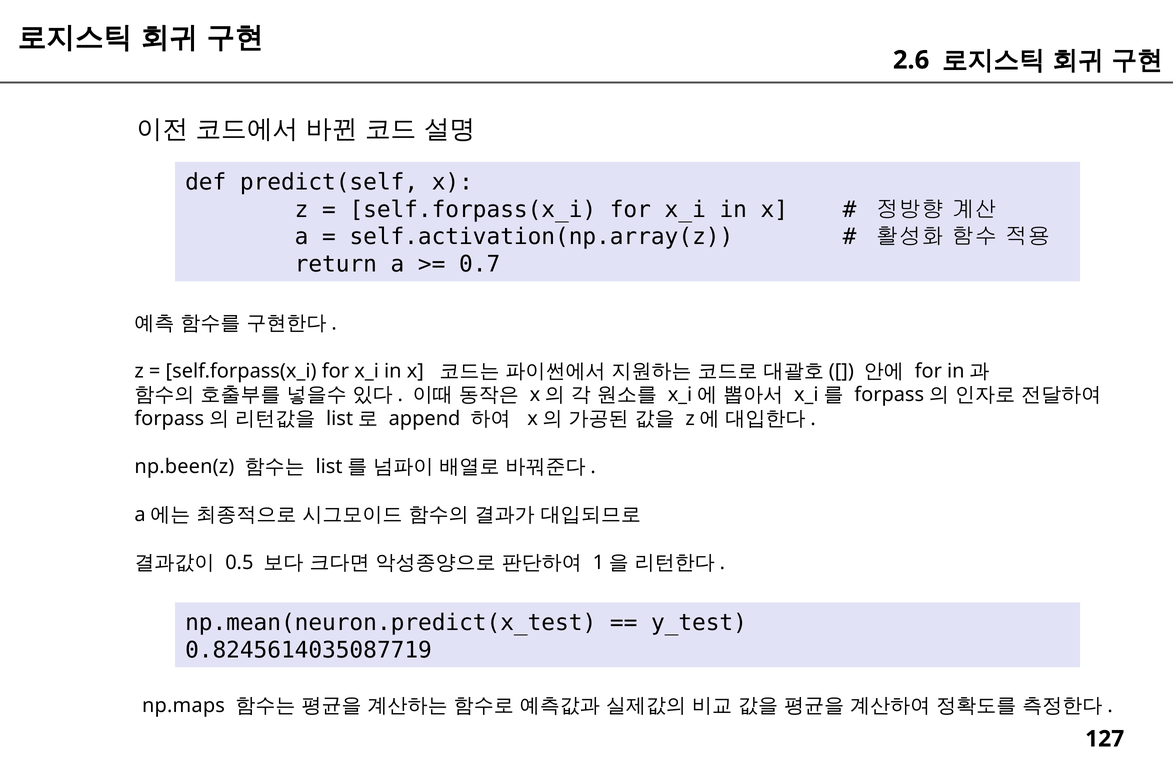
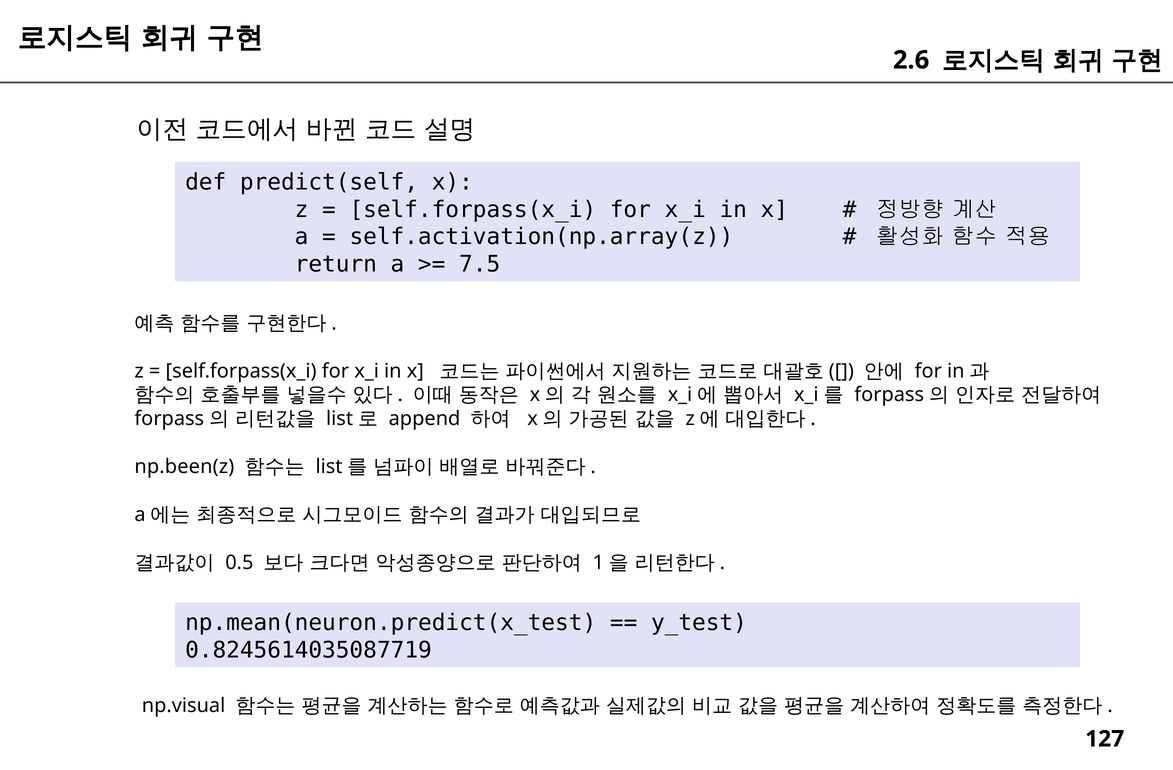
0.7: 0.7 -> 7.5
np.maps: np.maps -> np.visual
